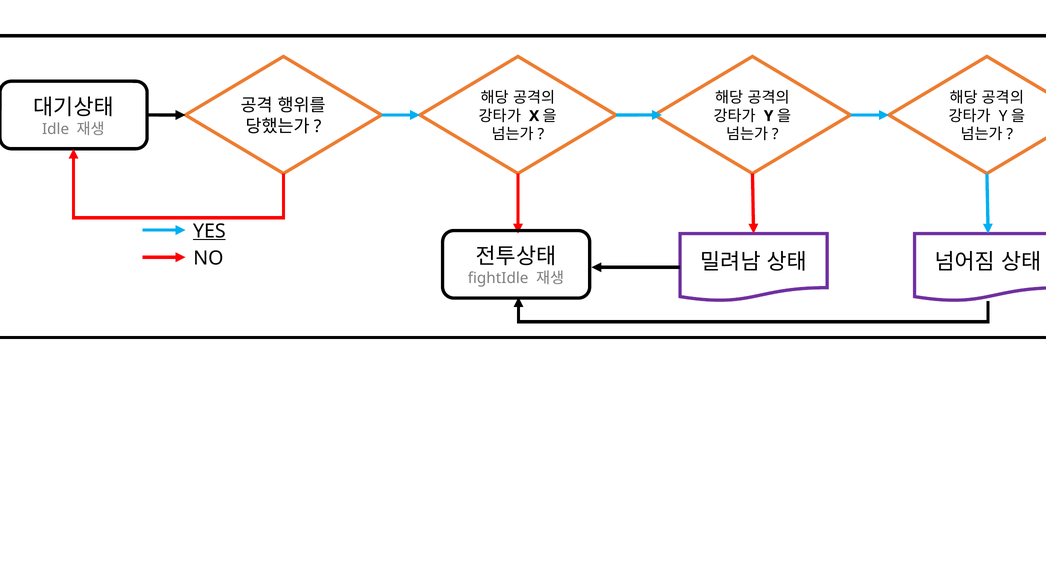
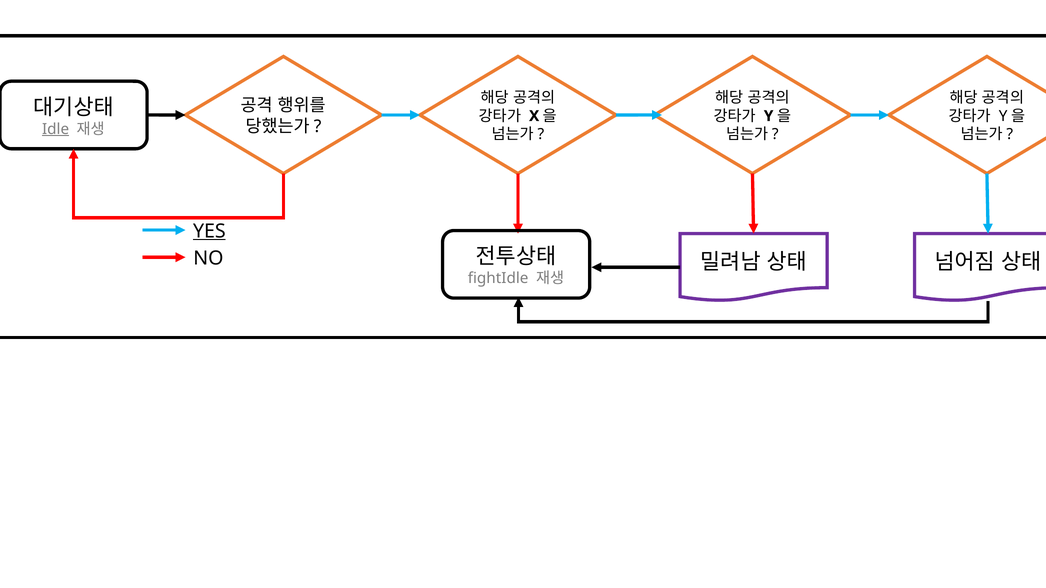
Idle underline: none -> present
